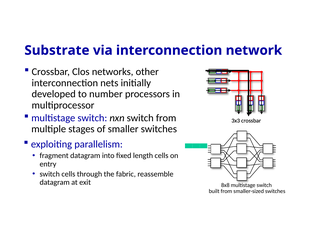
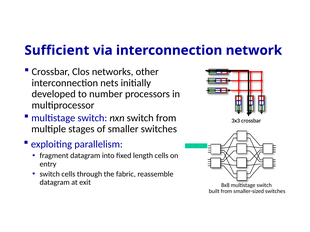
Substrate: Substrate -> Sufficient
